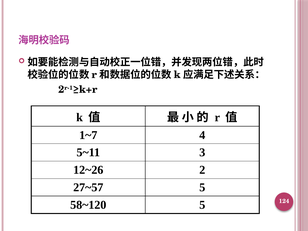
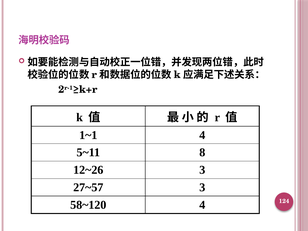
1~7: 1~7 -> 1~1
3: 3 -> 8
12~26 2: 2 -> 3
27~57 5: 5 -> 3
58~120 5: 5 -> 4
